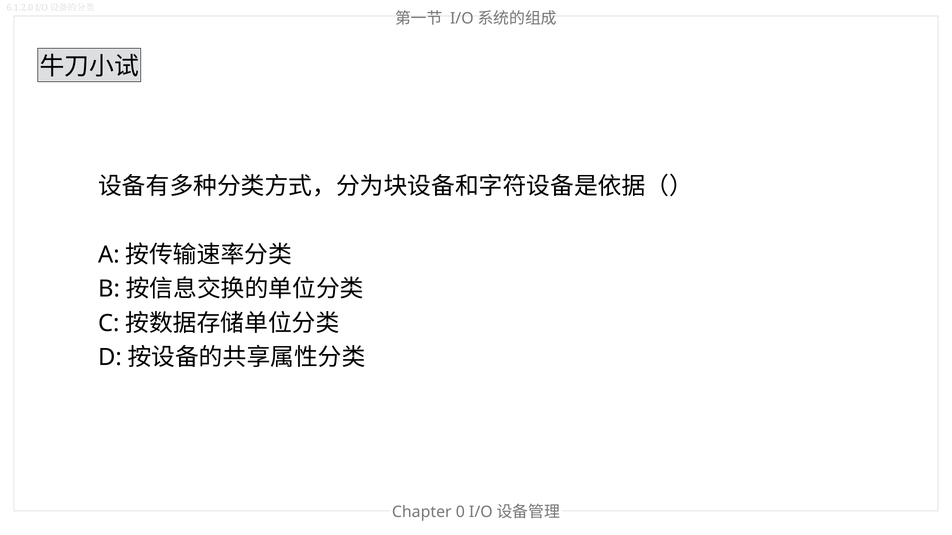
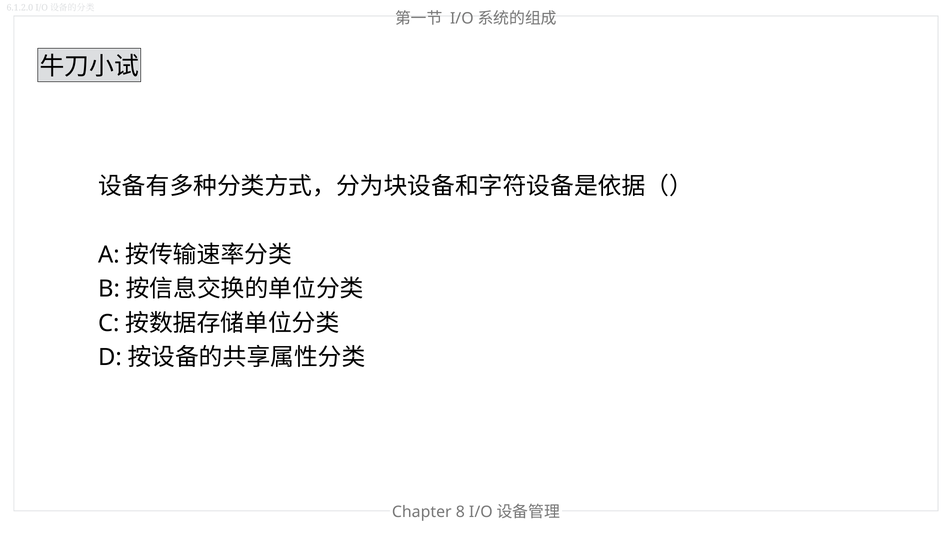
0: 0 -> 8
